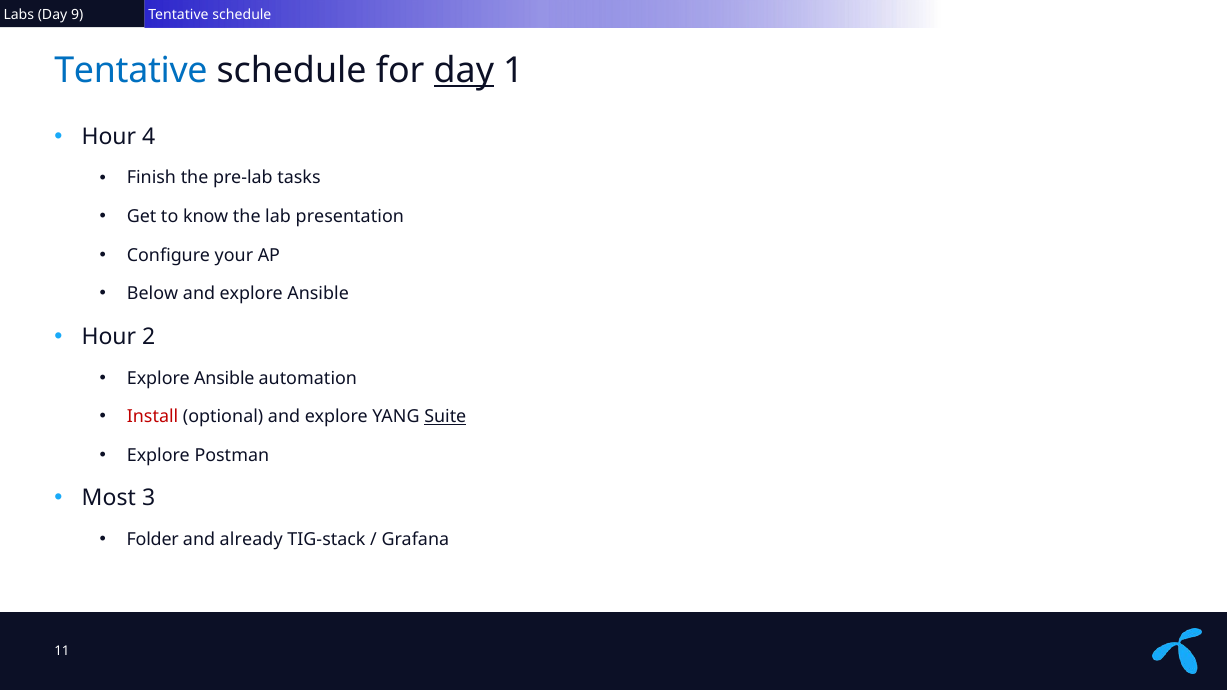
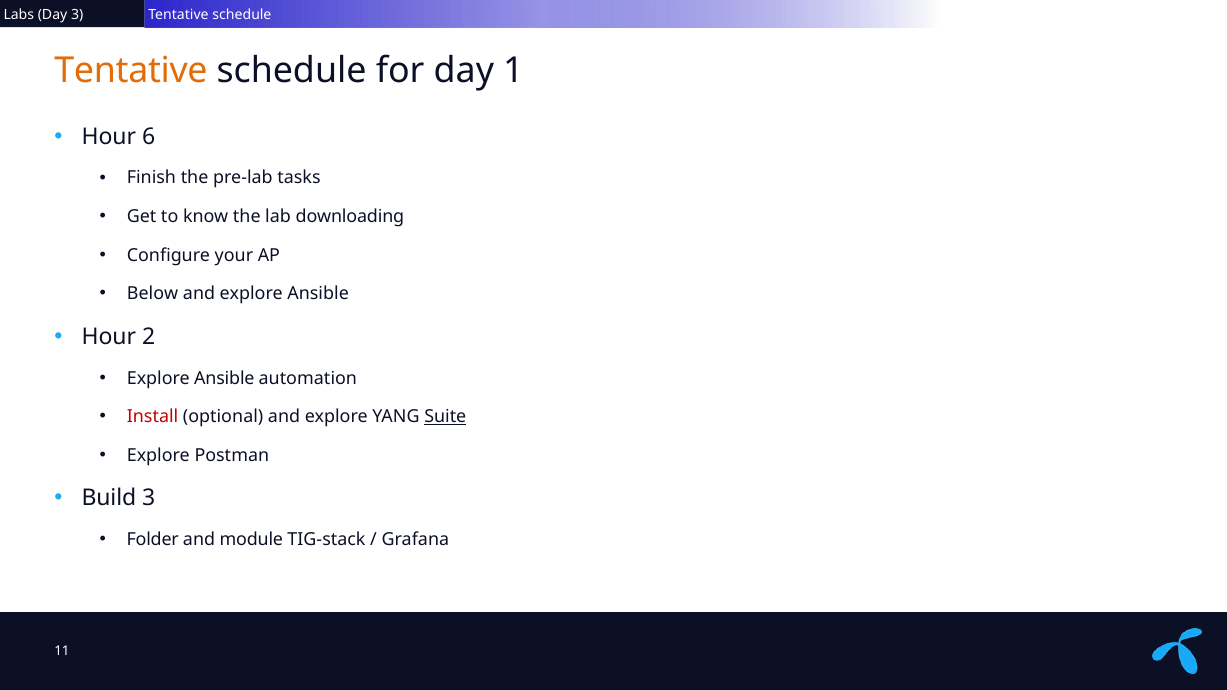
Day 9: 9 -> 3
Tentative at (131, 70) colour: blue -> orange
day at (464, 70) underline: present -> none
4: 4 -> 6
presentation: presentation -> downloading
Most: Most -> Build
already: already -> module
